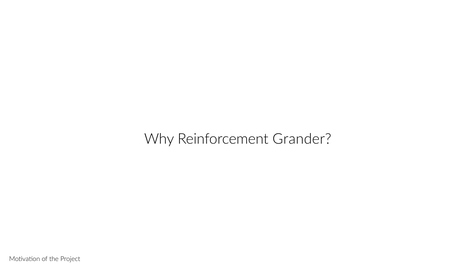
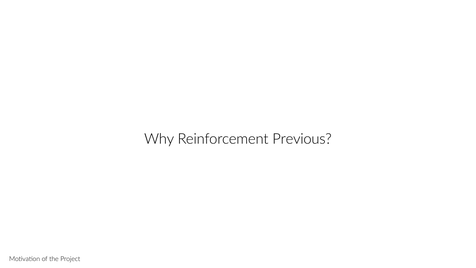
Grander: Grander -> Previous
